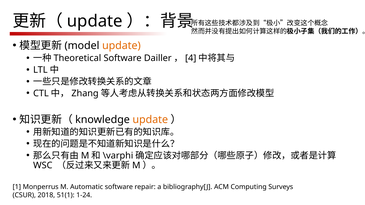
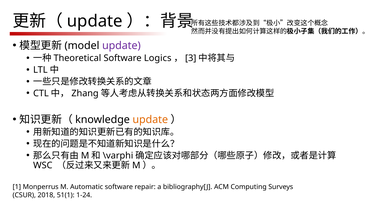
update at (121, 46) colour: orange -> purple
Dailler: Dailler -> Logics
4: 4 -> 3
